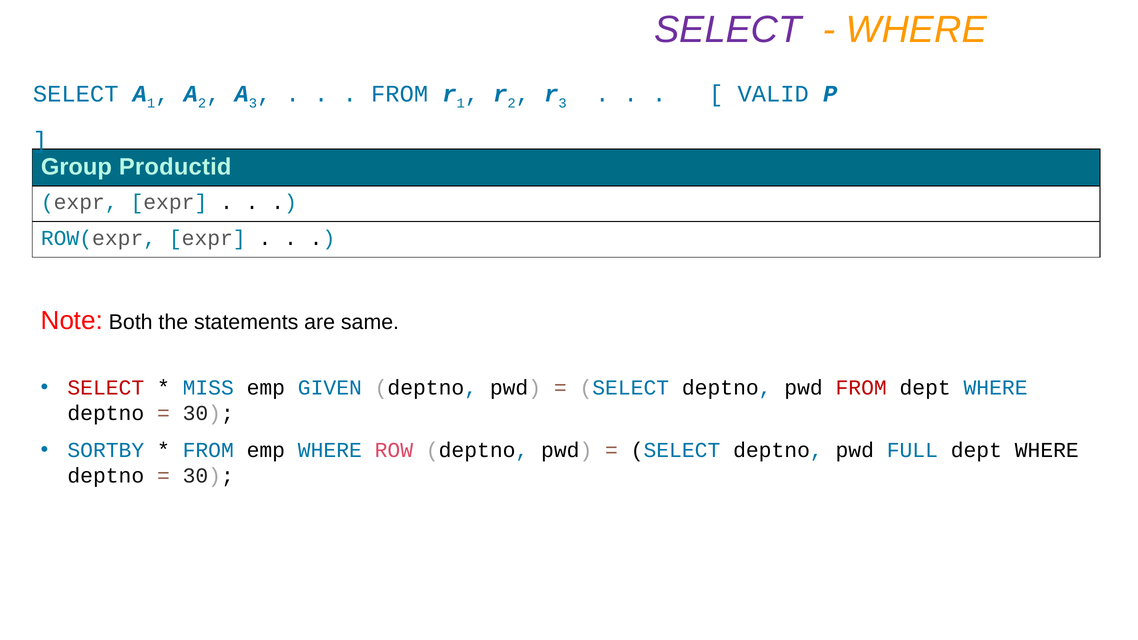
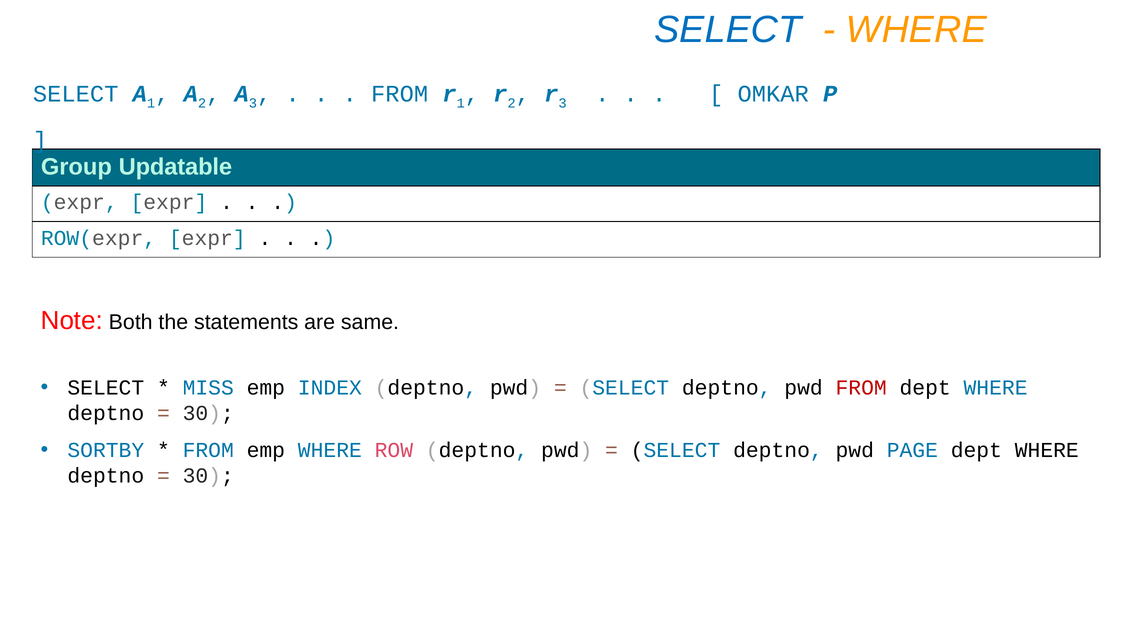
SELECT at (728, 30) colour: purple -> blue
VALID: VALID -> OMKAR
Productid: Productid -> Updatable
SELECT at (106, 388) colour: red -> black
GIVEN: GIVEN -> INDEX
FULL: FULL -> PAGE
